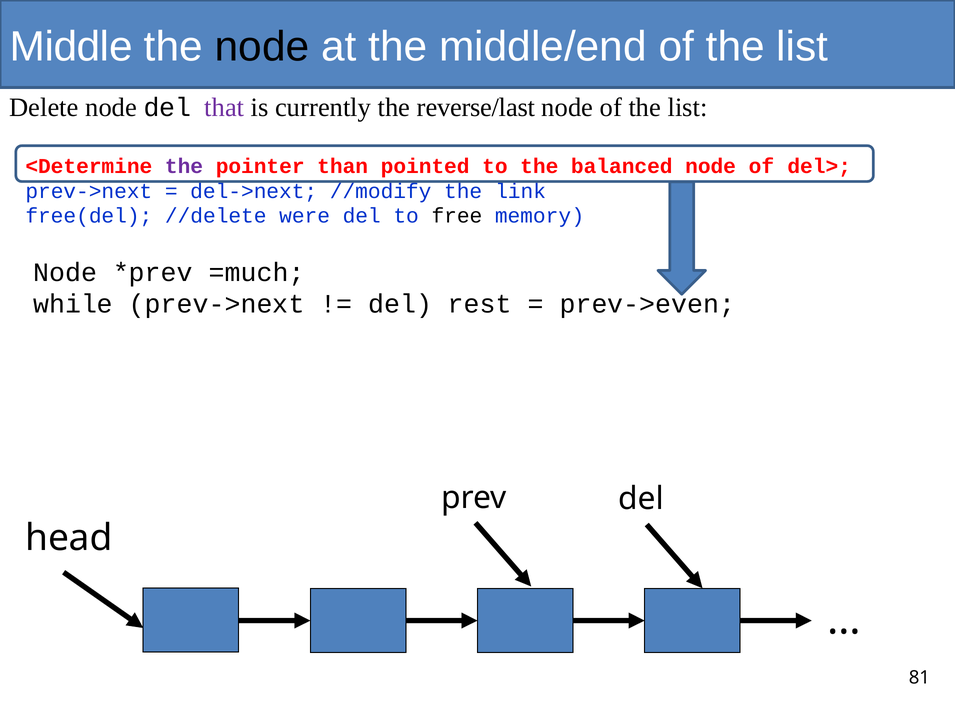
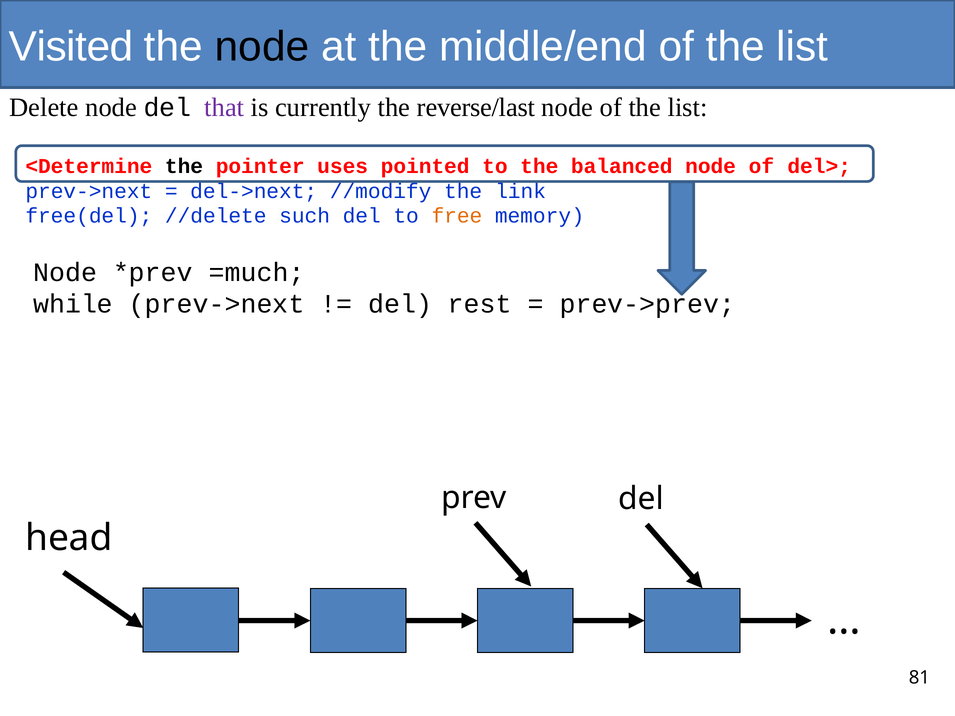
Middle: Middle -> Visited
the at (184, 167) colour: purple -> black
than: than -> uses
were: were -> such
free colour: black -> orange
prev->even: prev->even -> prev->prev
